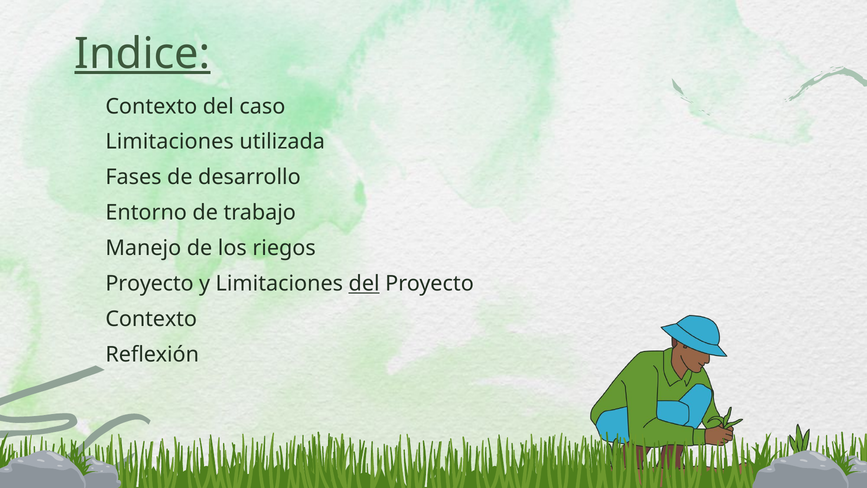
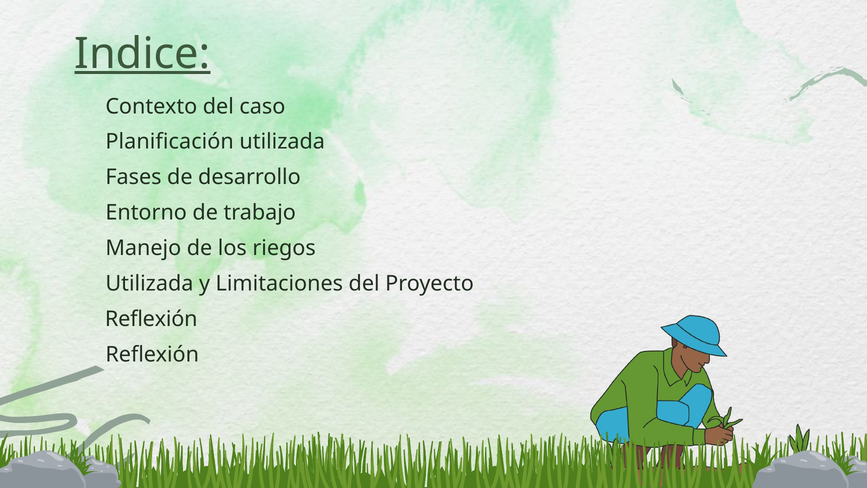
Limitaciones at (170, 142): Limitaciones -> Planificación
Proyecto at (150, 283): Proyecto -> Utilizada
del at (364, 283) underline: present -> none
Contexto at (151, 319): Contexto -> Reflexión
